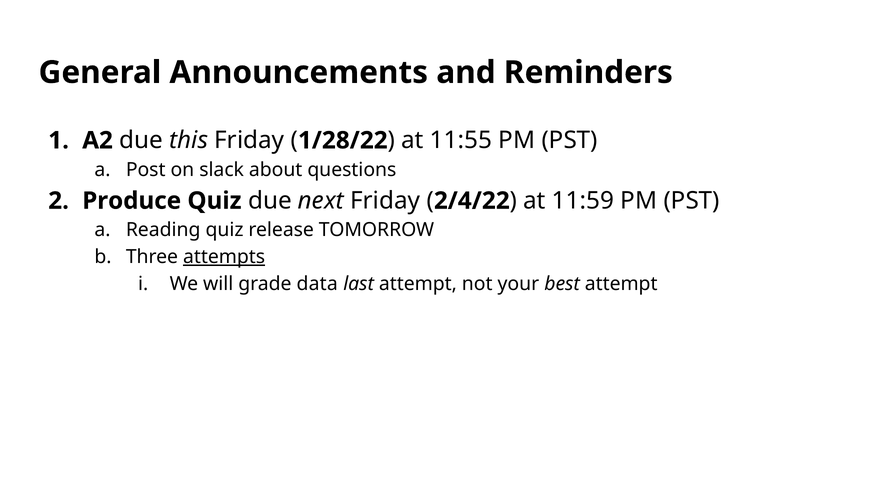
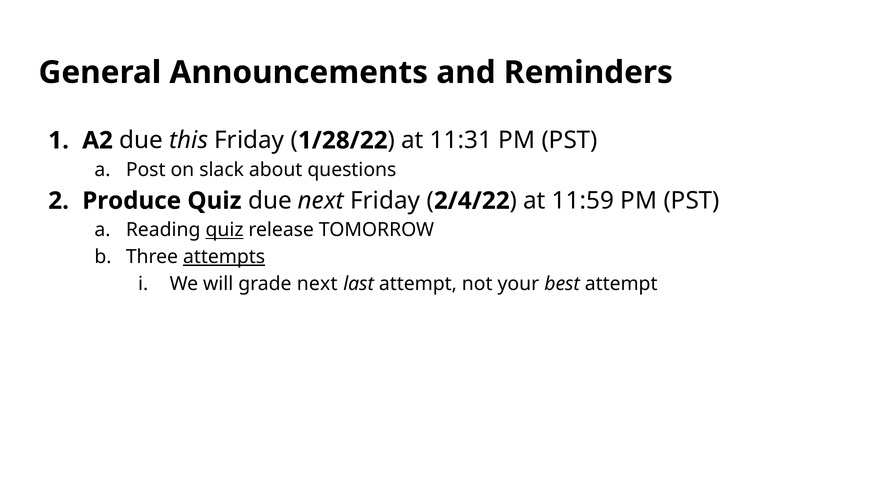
11:55: 11:55 -> 11:31
quiz at (225, 230) underline: none -> present
grade data: data -> next
